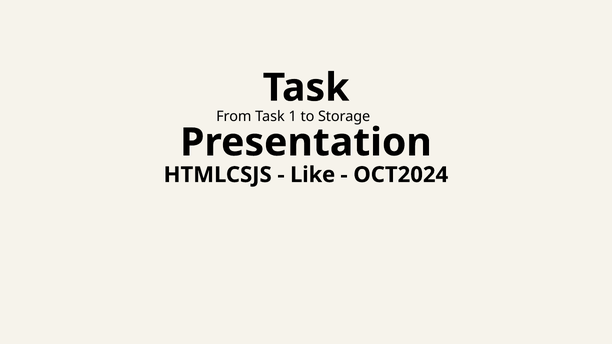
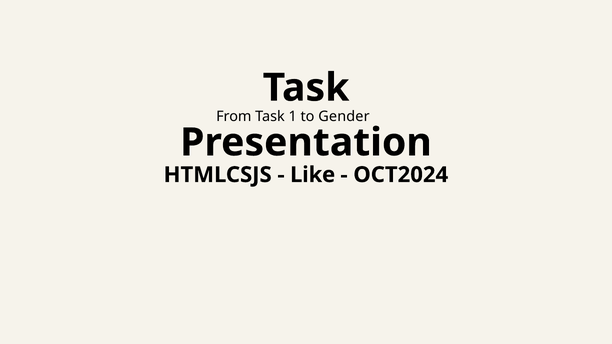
Storage: Storage -> Gender
